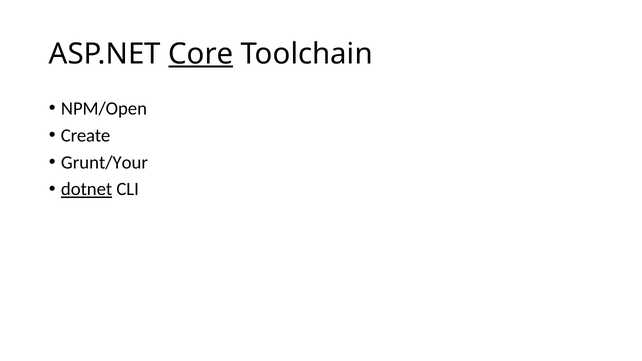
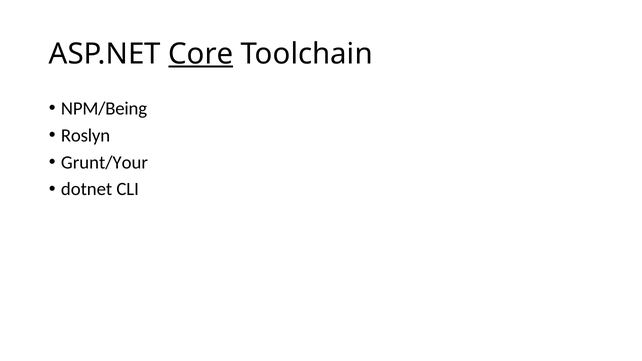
NPM/Open: NPM/Open -> NPM/Being
Create: Create -> Roslyn
dotnet underline: present -> none
